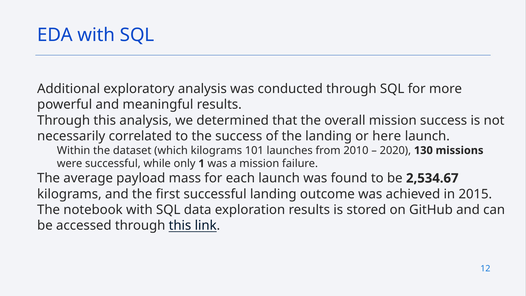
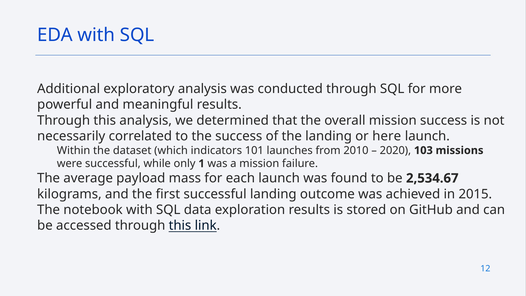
which kilograms: kilograms -> indicators
130: 130 -> 103
